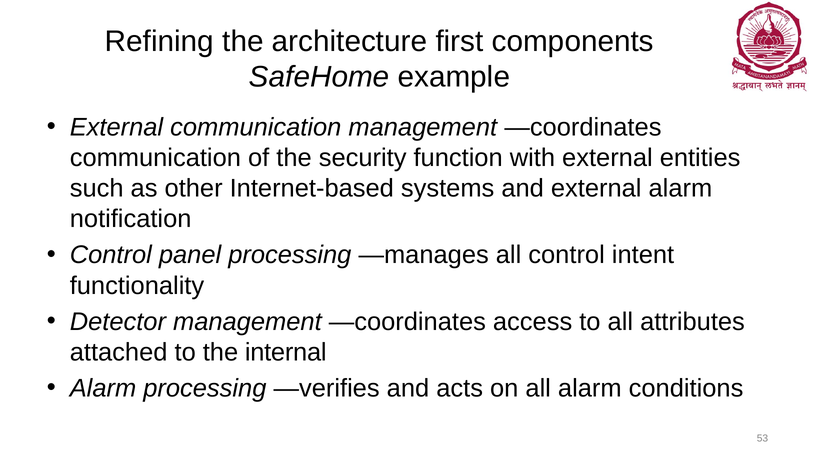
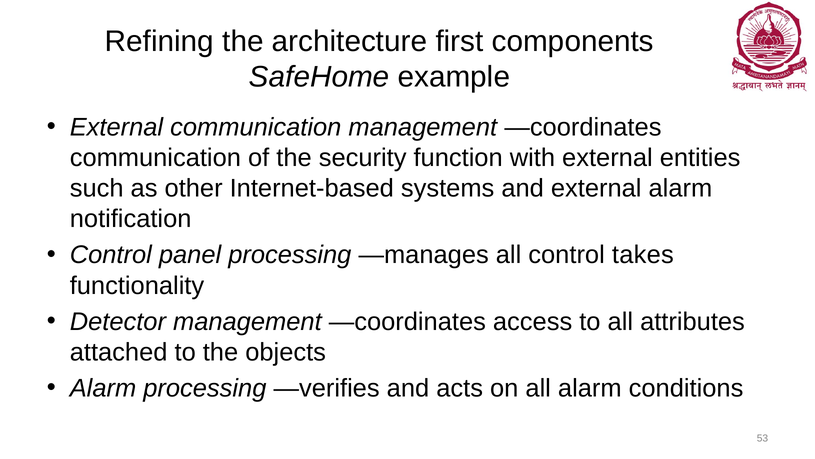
intent: intent -> takes
internal: internal -> objects
